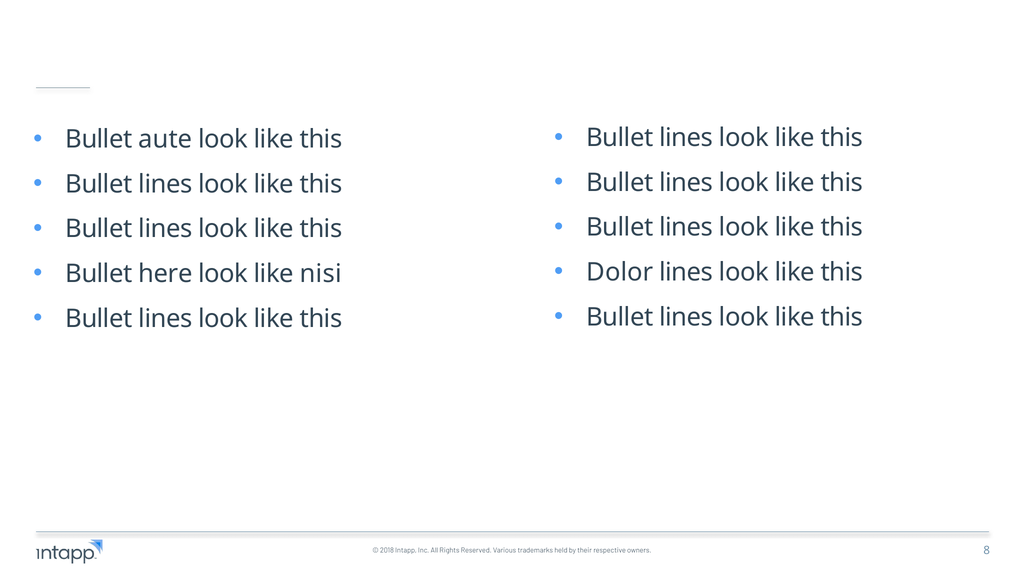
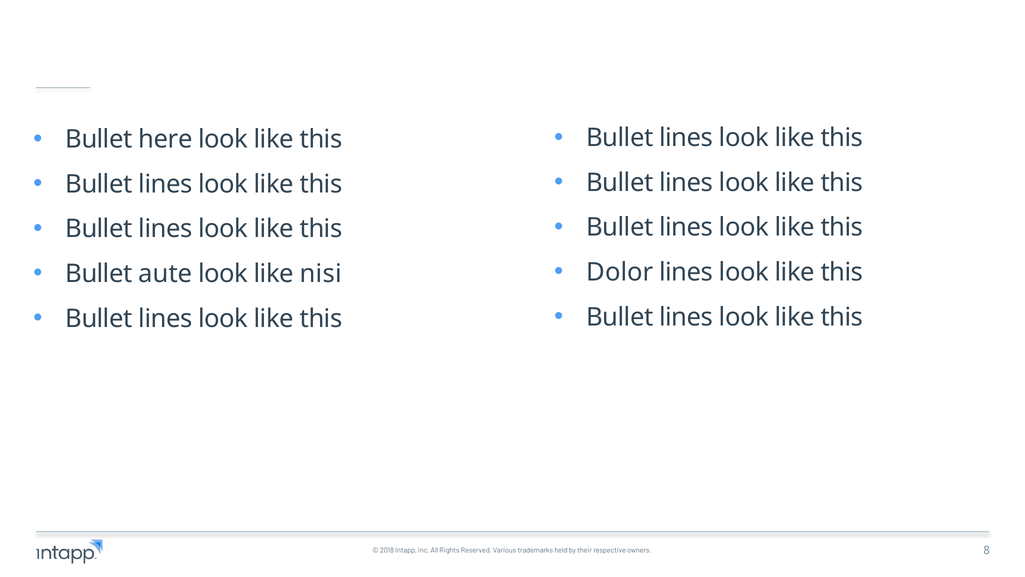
aute: aute -> here
here: here -> aute
